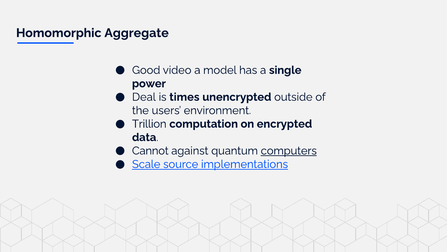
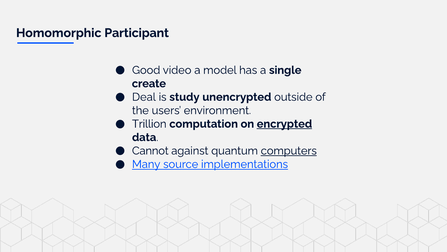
Aggregate: Aggregate -> Participant
power: power -> create
times: times -> study
encrypted underline: none -> present
Scale: Scale -> Many
